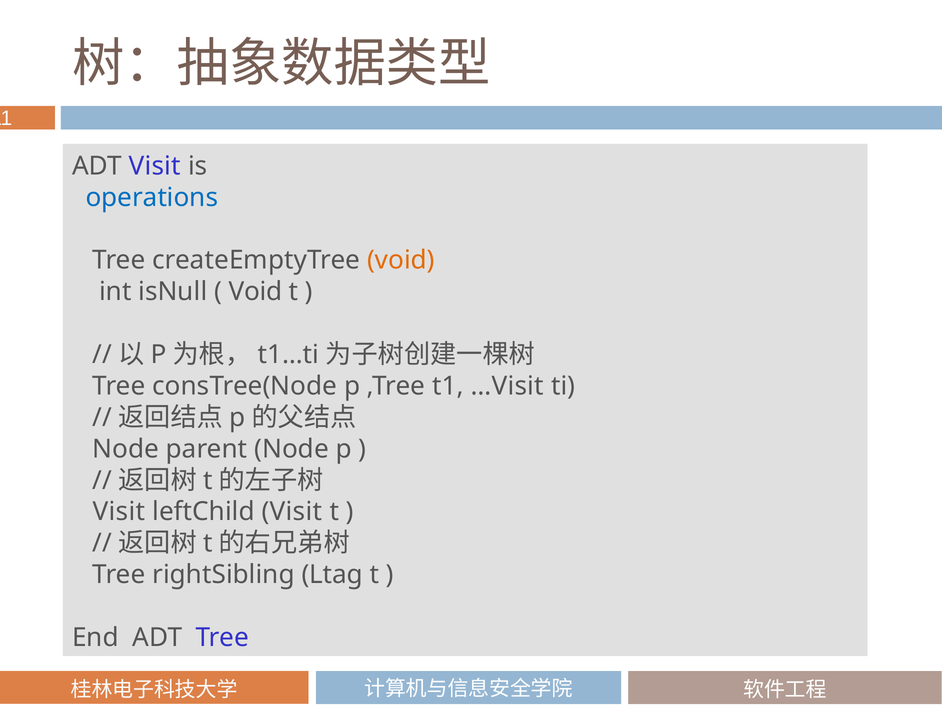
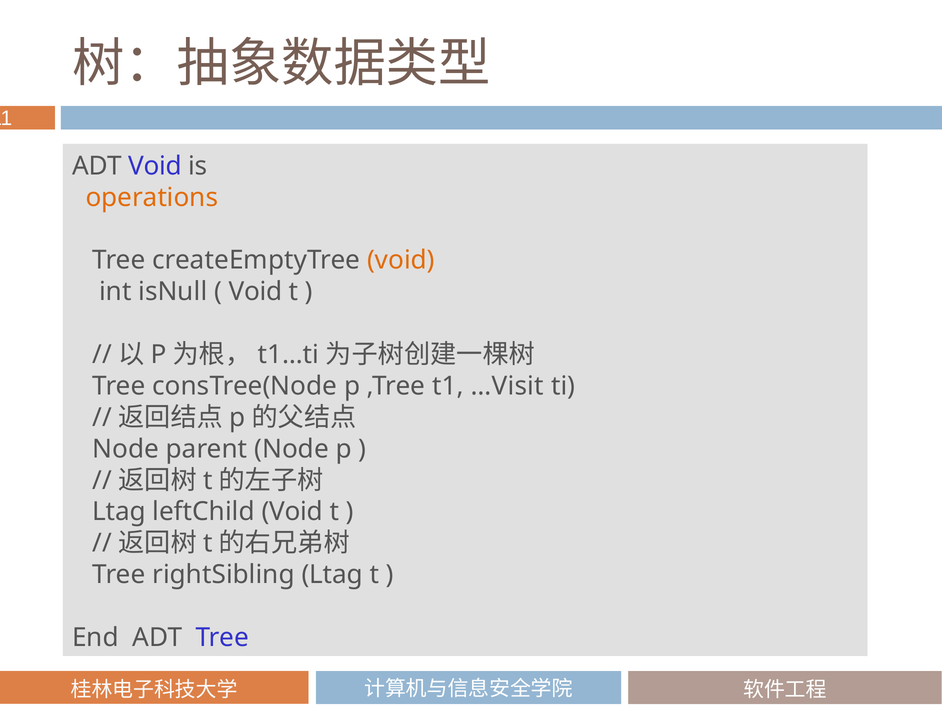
ADT Visit: Visit -> Void
operations colour: blue -> orange
Visit at (119, 511): Visit -> Ltag
leftChild Visit: Visit -> Void
